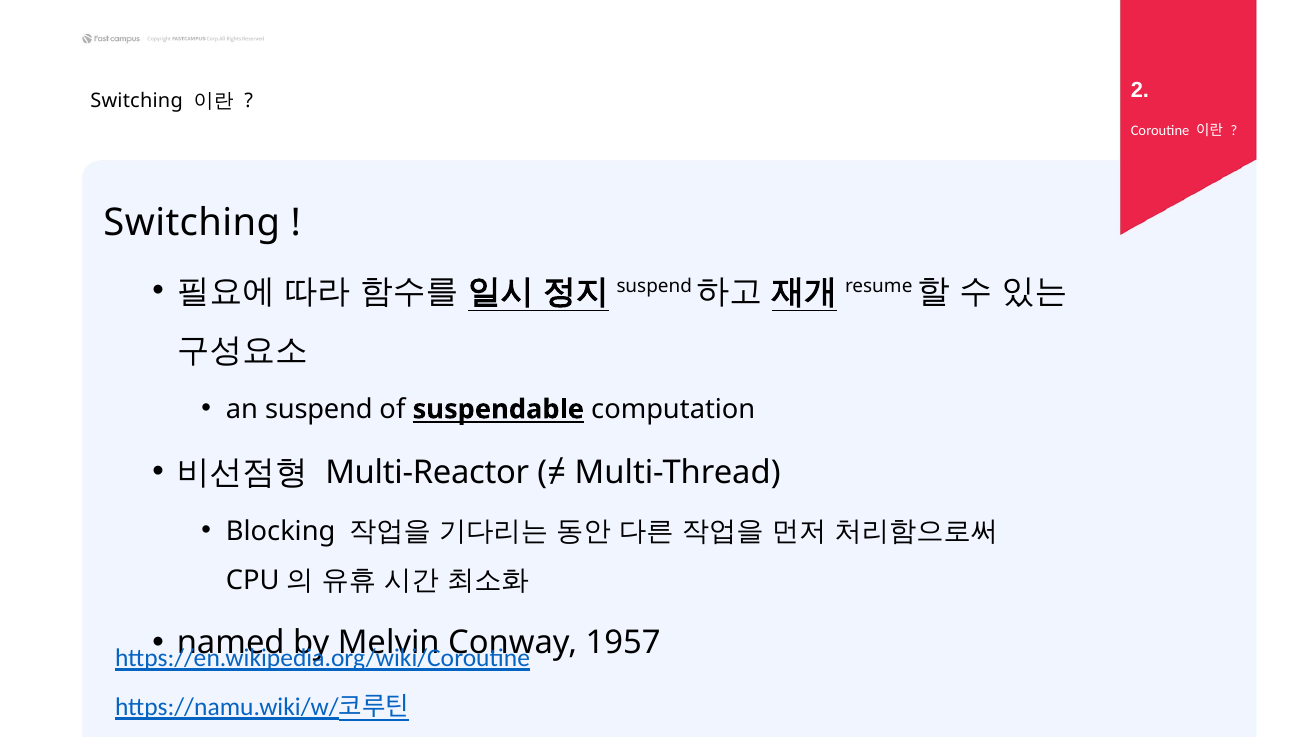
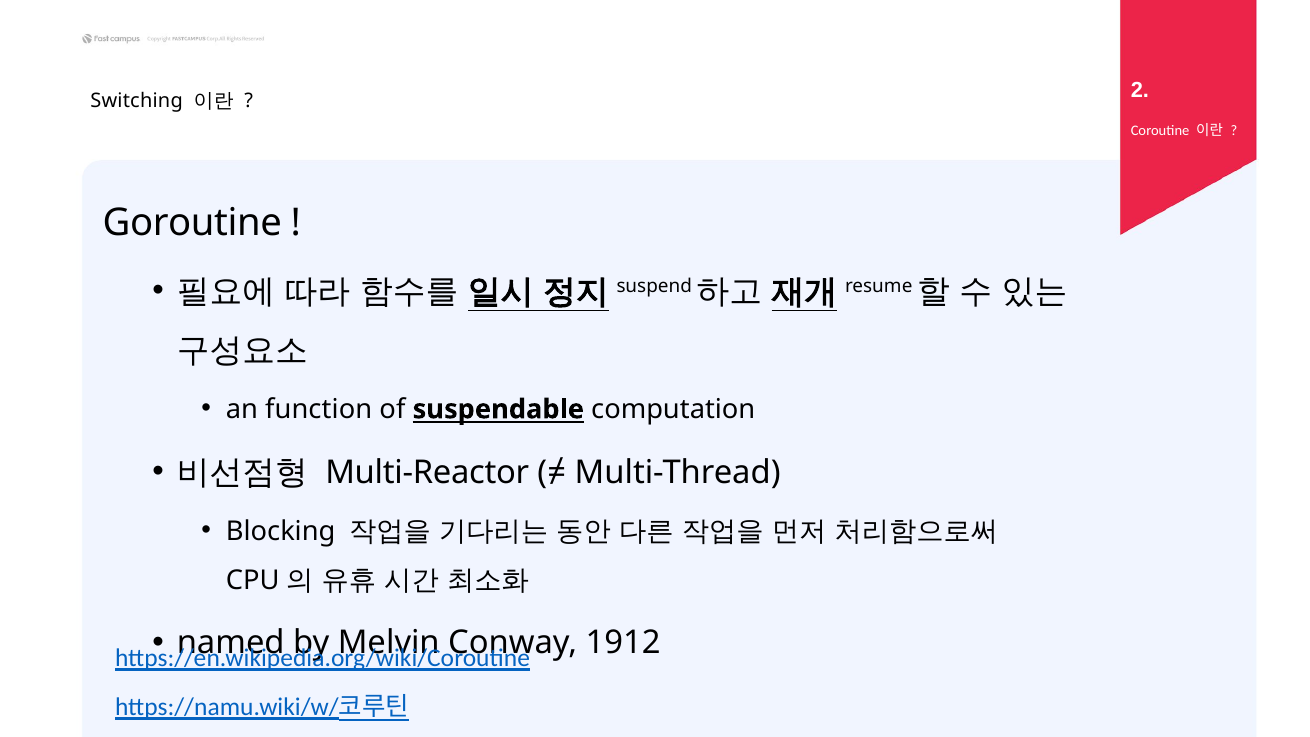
Switching at (192, 223): Switching -> Goroutine
suspend: suspend -> function
1957: 1957 -> 1912
